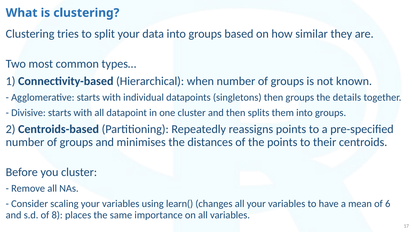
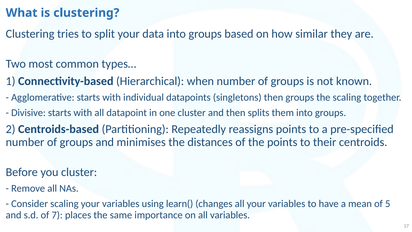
the details: details -> scaling
6: 6 -> 5
8: 8 -> 7
